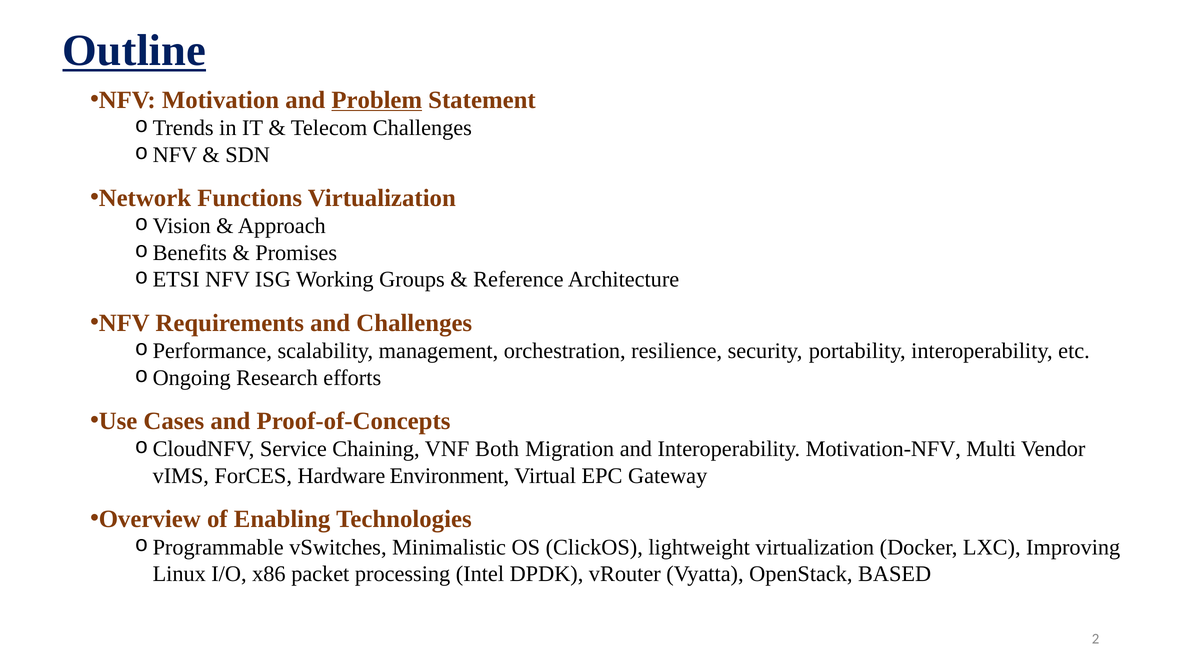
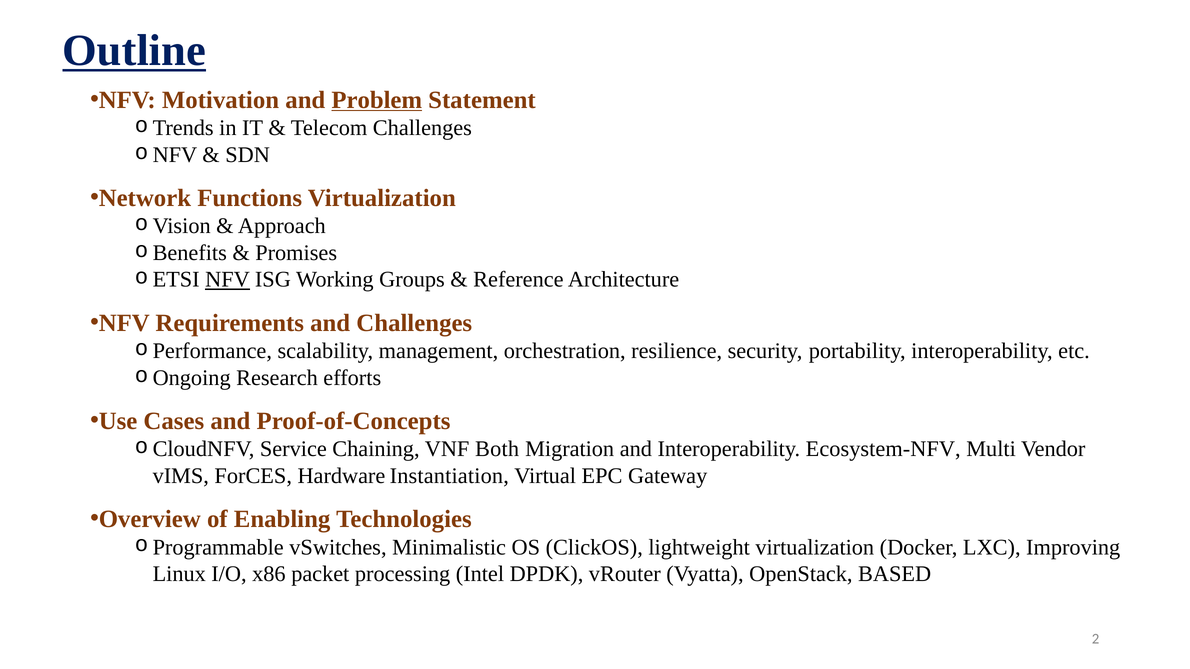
NFV at (228, 280) underline: none -> present
Motivation-NFV: Motivation-NFV -> Ecosystem-NFV
Environment: Environment -> Instantiation
